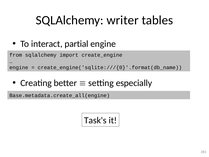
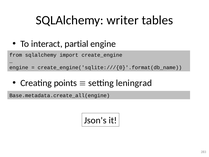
better: better -> points
especially: especially -> leningrad
Task's: Task's -> Json's
